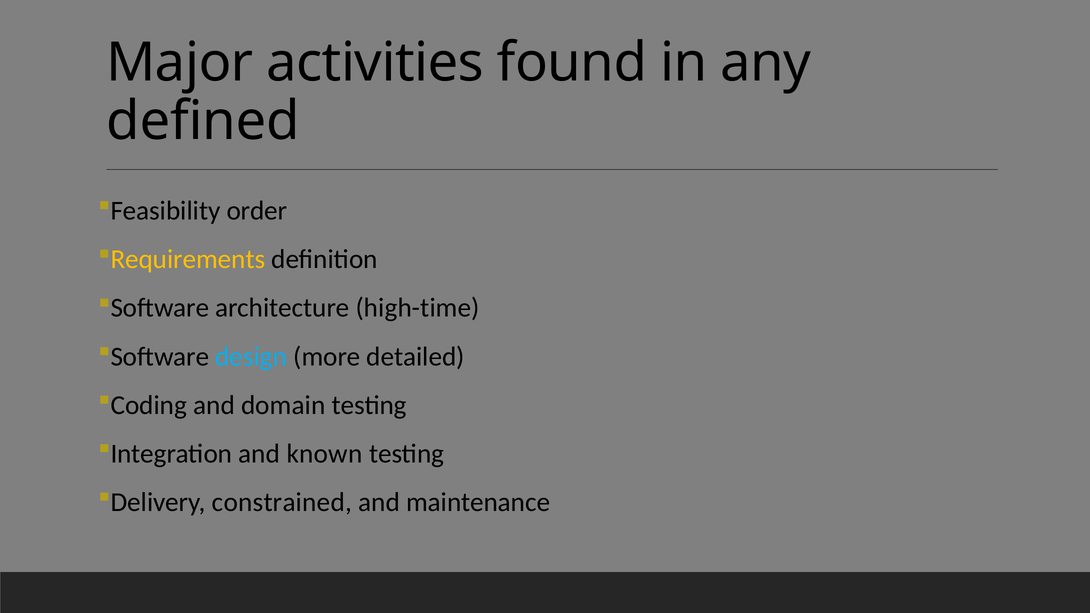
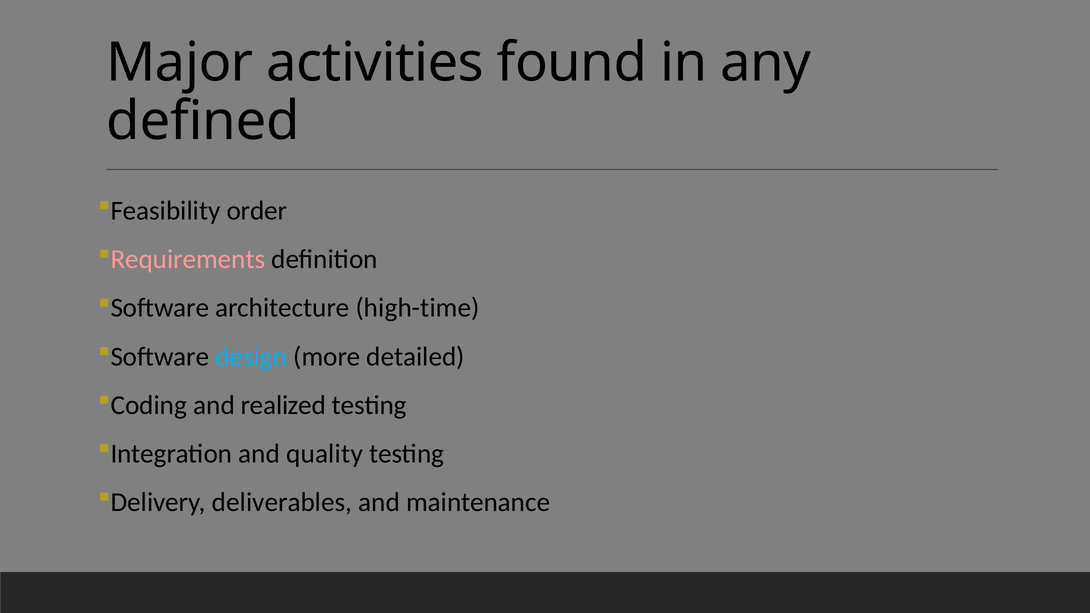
Requirements colour: yellow -> pink
domain: domain -> realized
known: known -> quality
constrained: constrained -> deliverables
